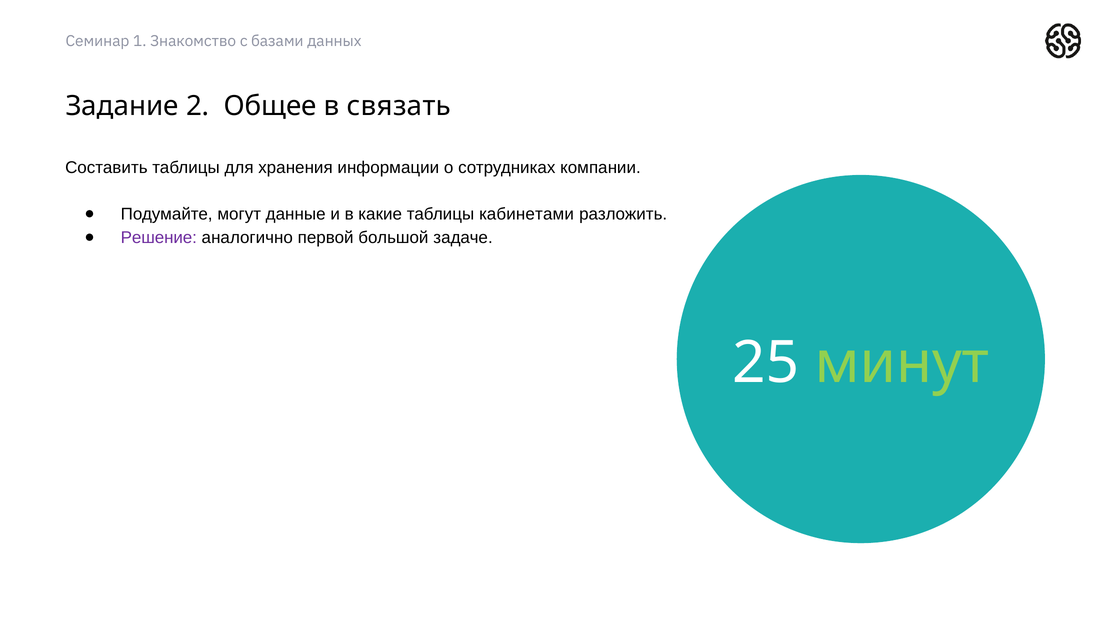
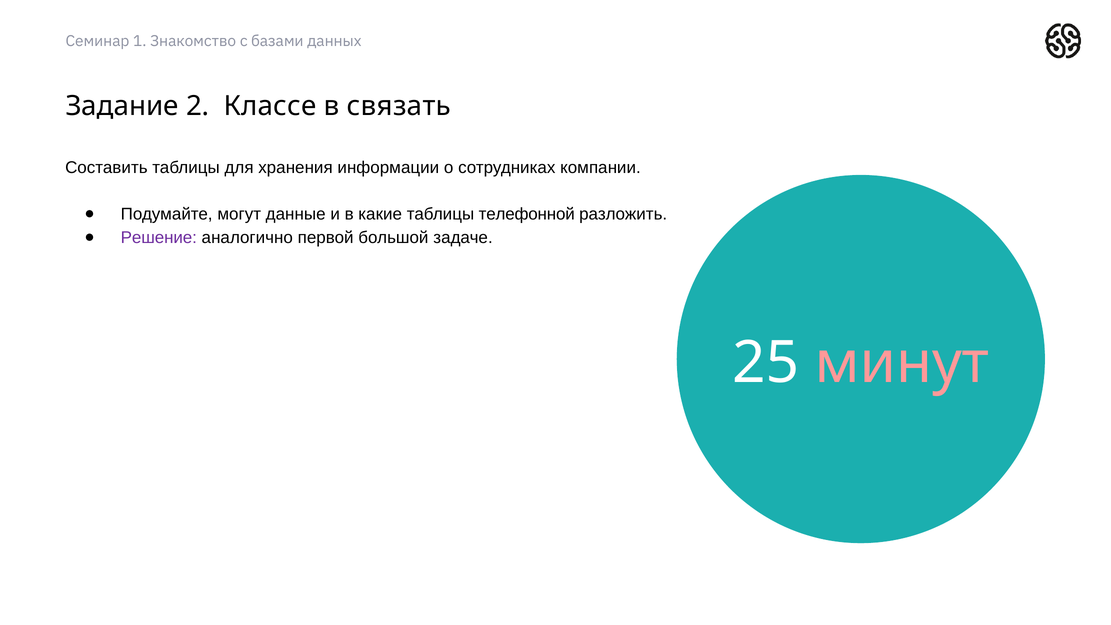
Общее: Общее -> Классе
кабинетами: кабинетами -> телефонной
минут colour: light green -> pink
